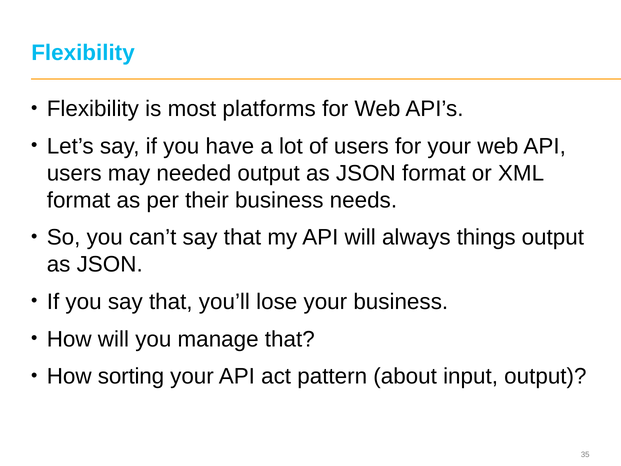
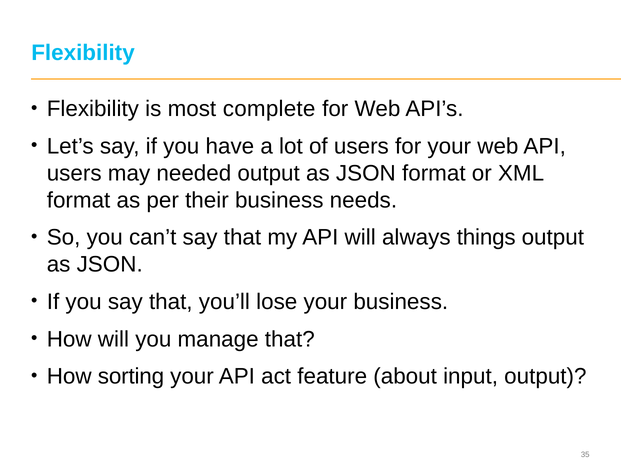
platforms: platforms -> complete
pattern: pattern -> feature
